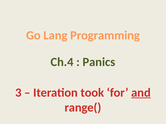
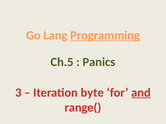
Programming underline: none -> present
Ch.4: Ch.4 -> Ch.5
took: took -> byte
